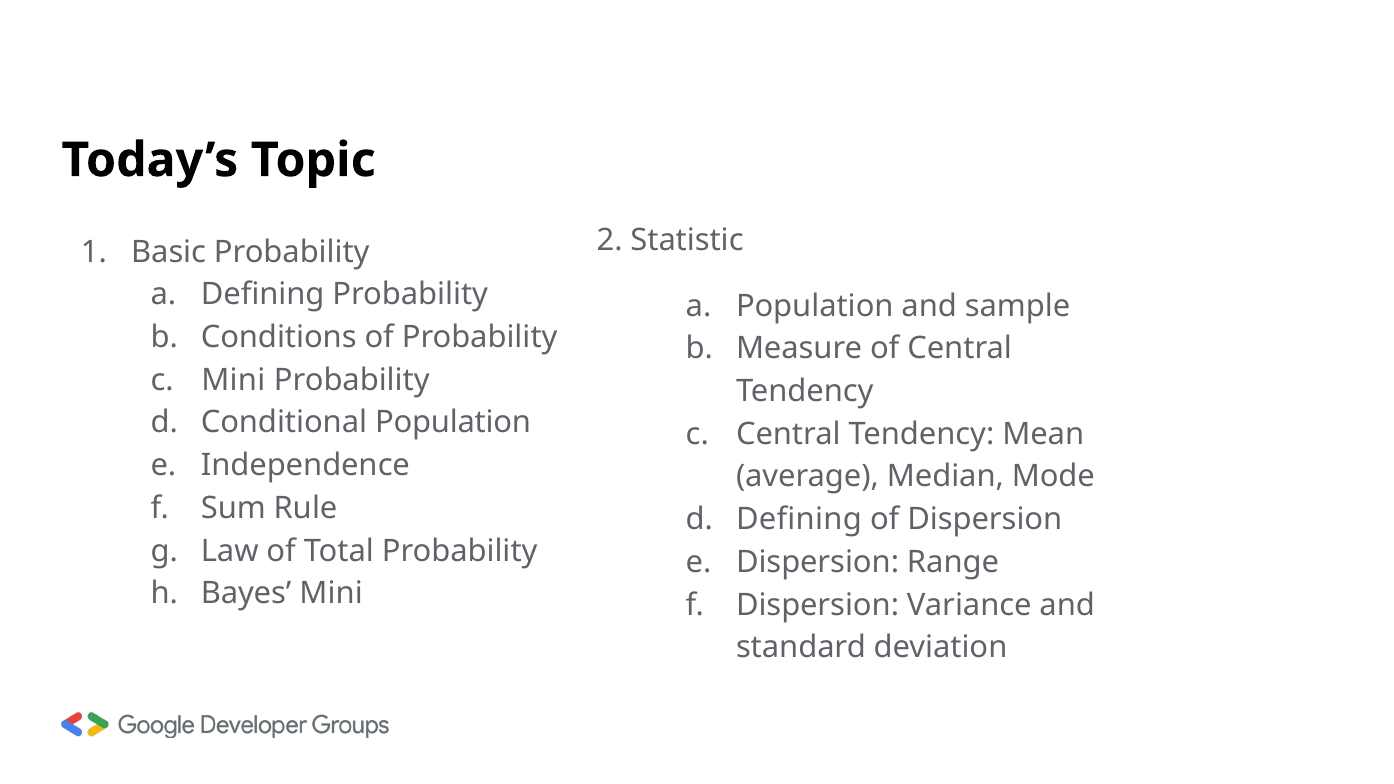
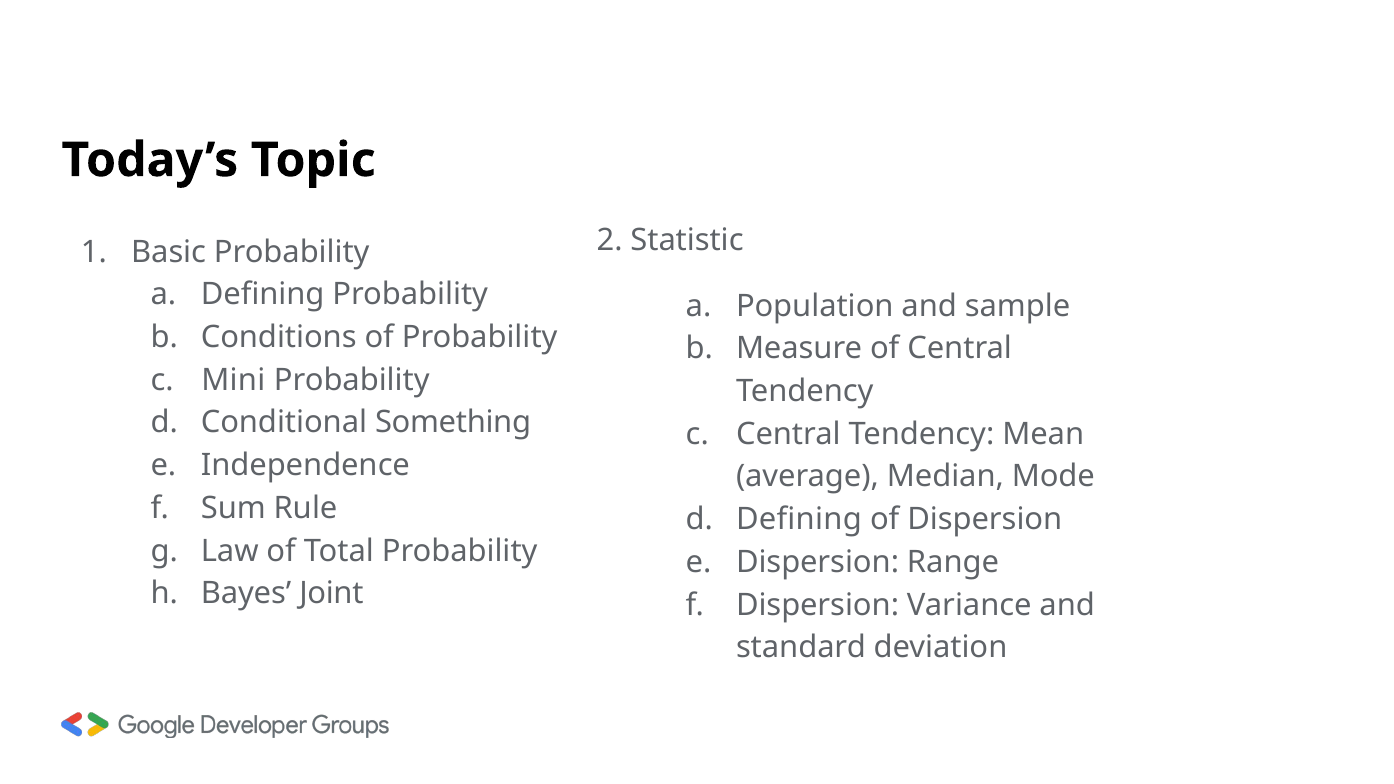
Conditional Population: Population -> Something
Bayes Mini: Mini -> Joint
